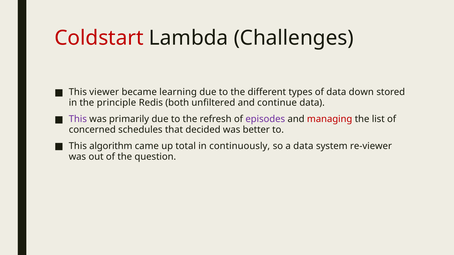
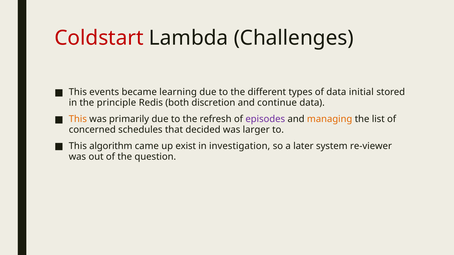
viewer: viewer -> events
down: down -> initial
unfiltered: unfiltered -> discretion
This at (78, 119) colour: purple -> orange
managing colour: red -> orange
better: better -> larger
total: total -> exist
continuously: continuously -> investigation
a data: data -> later
